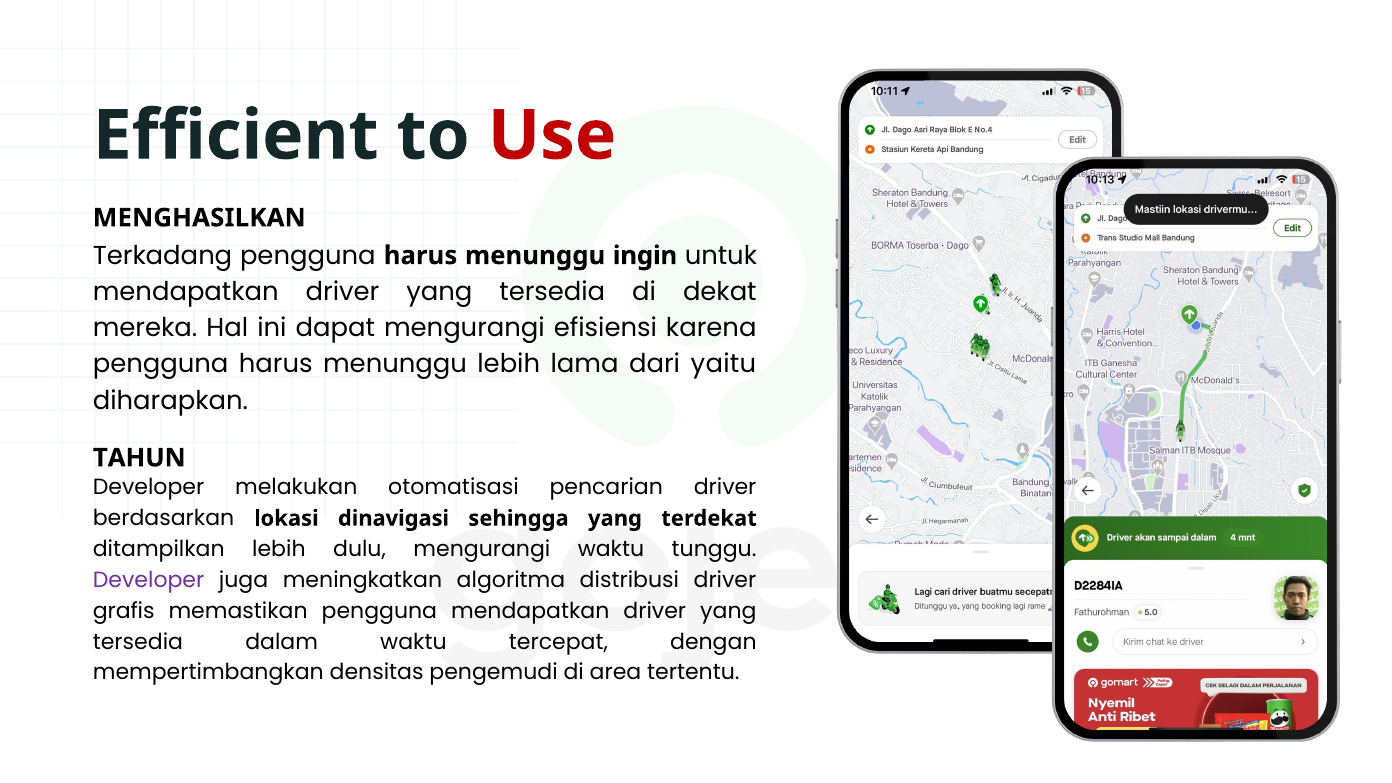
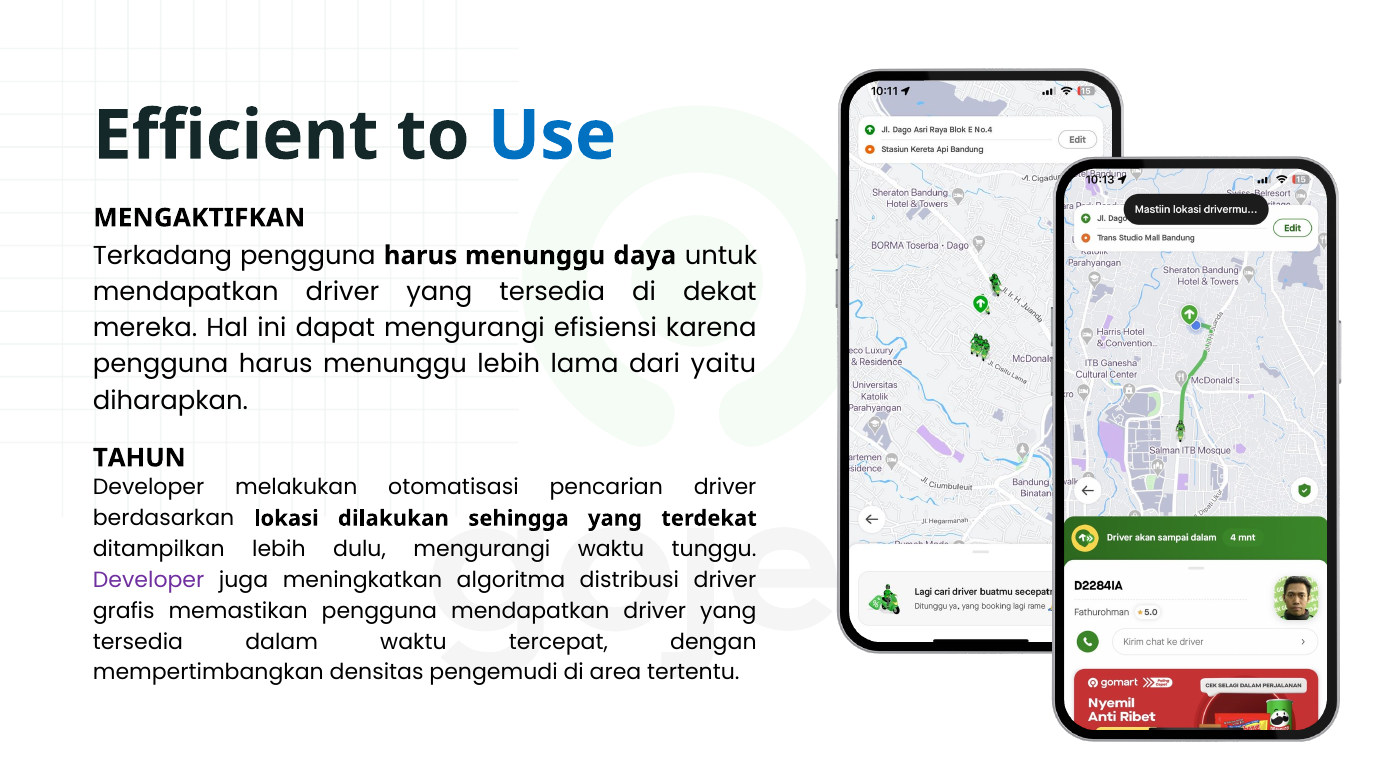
Use colour: red -> blue
MENGHASILKAN: MENGHASILKAN -> MENGAKTIFKAN
ingin: ingin -> daya
dinavigasi: dinavigasi -> dilakukan
